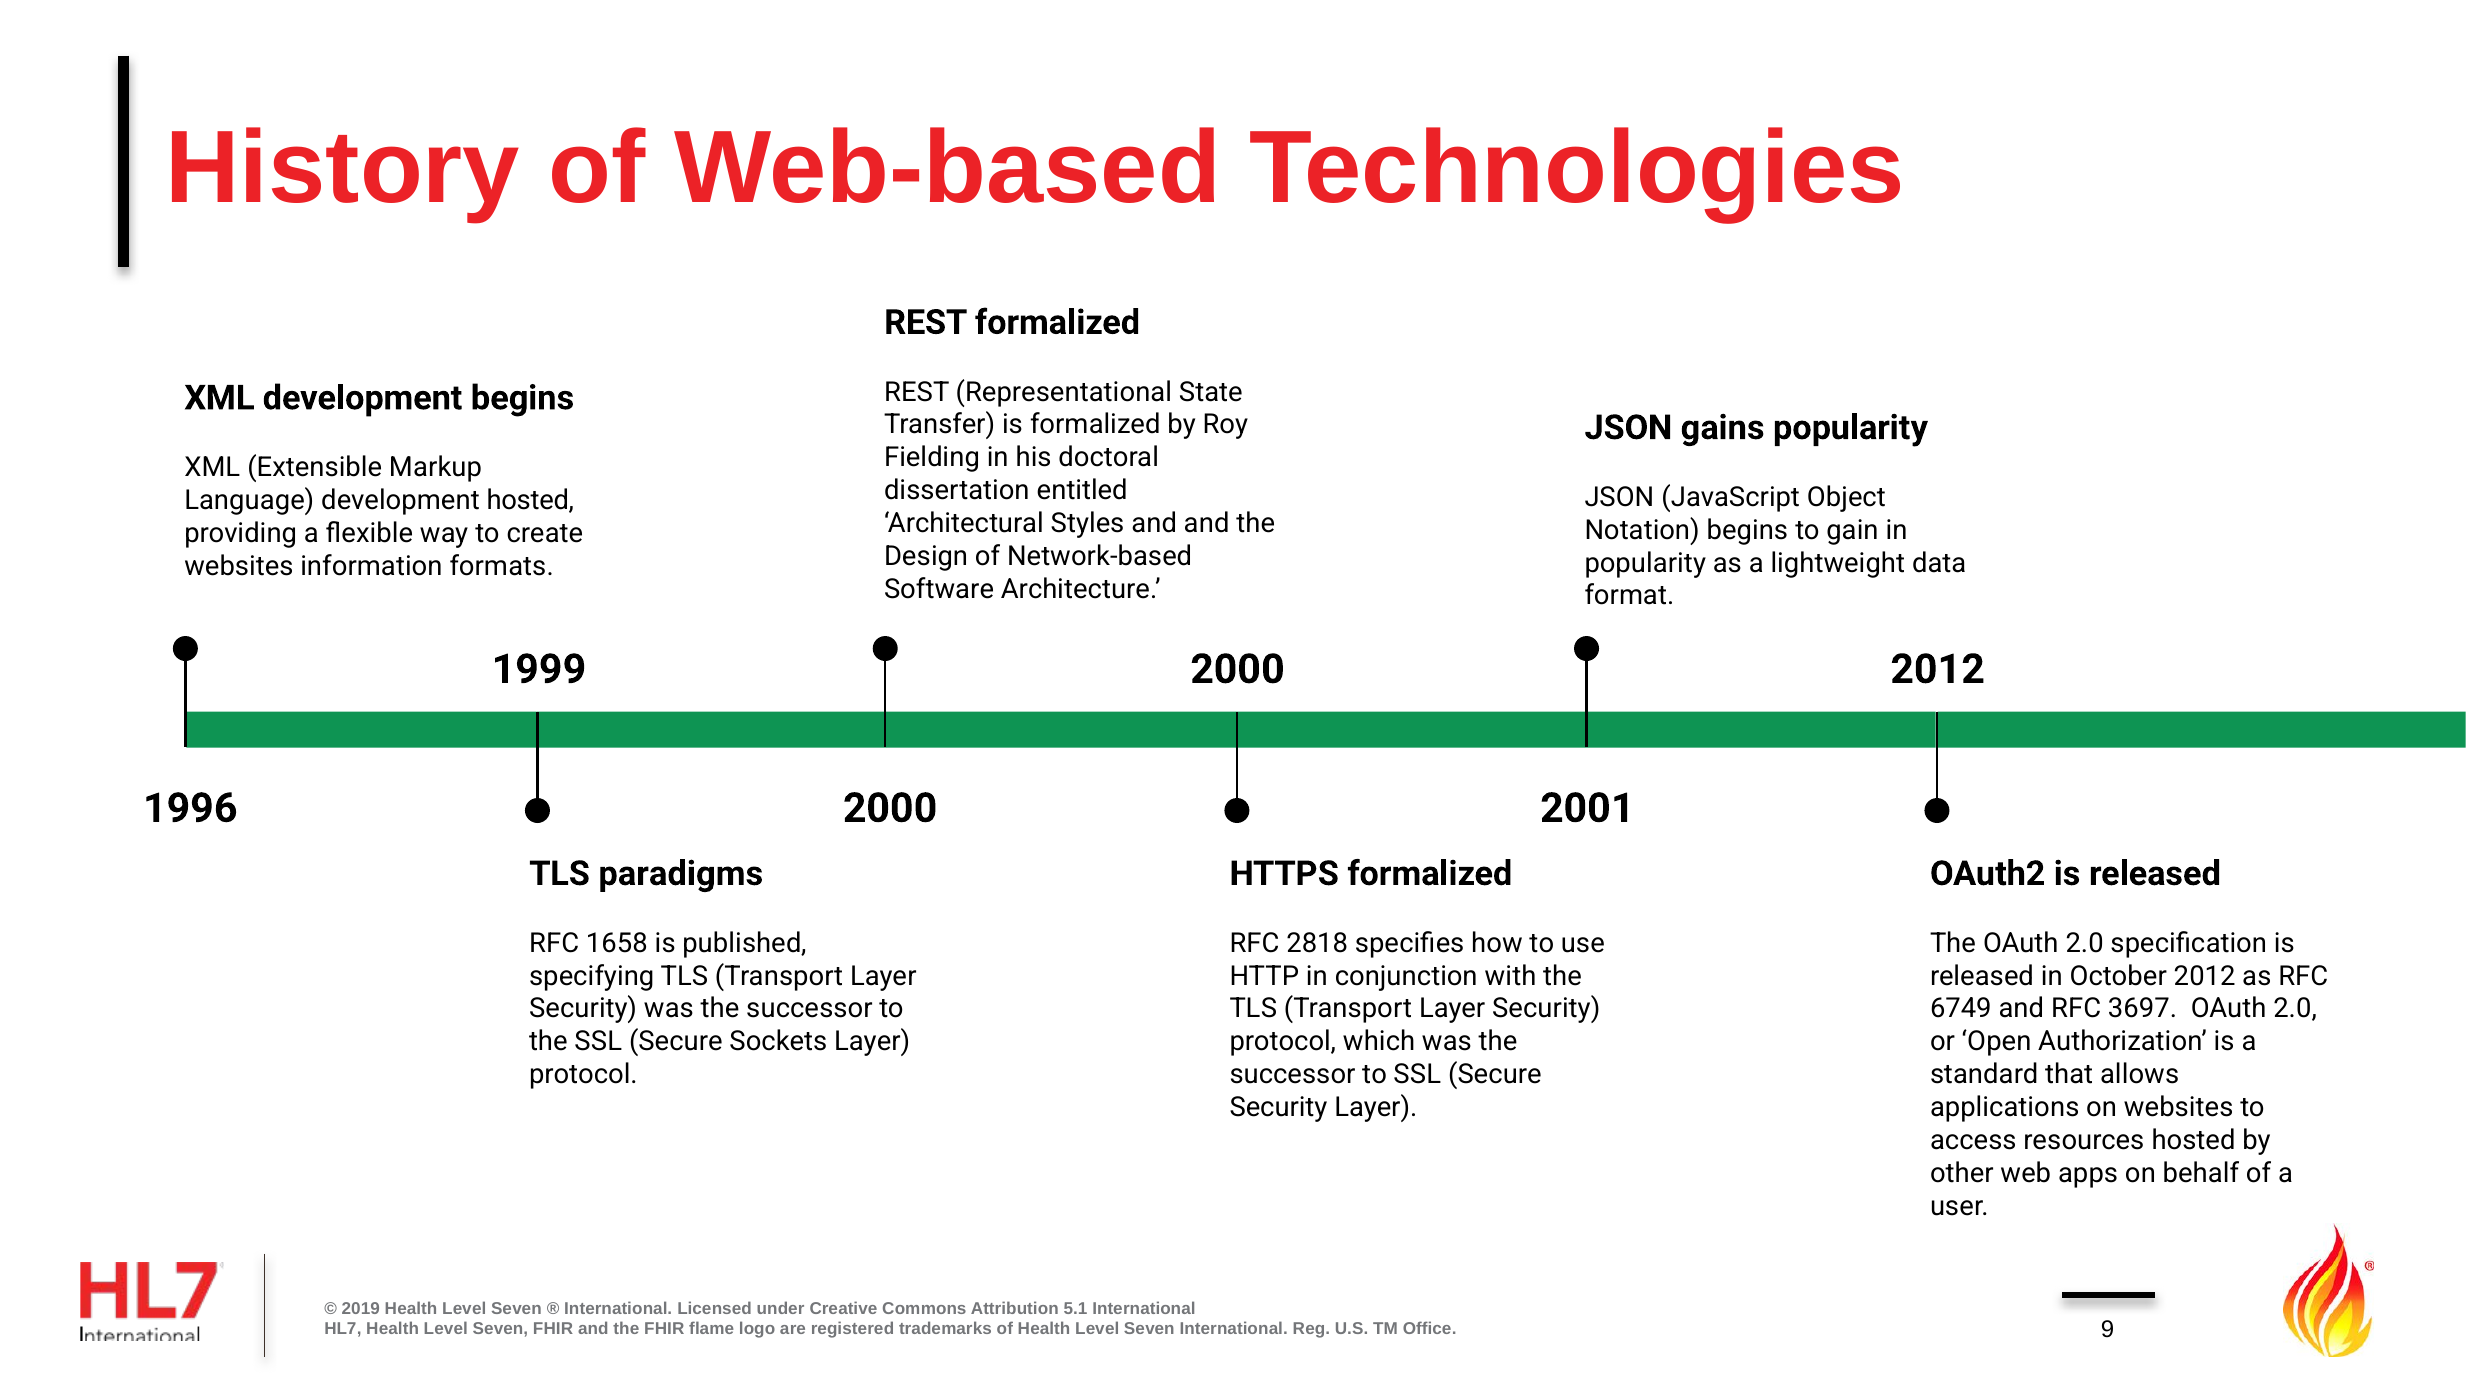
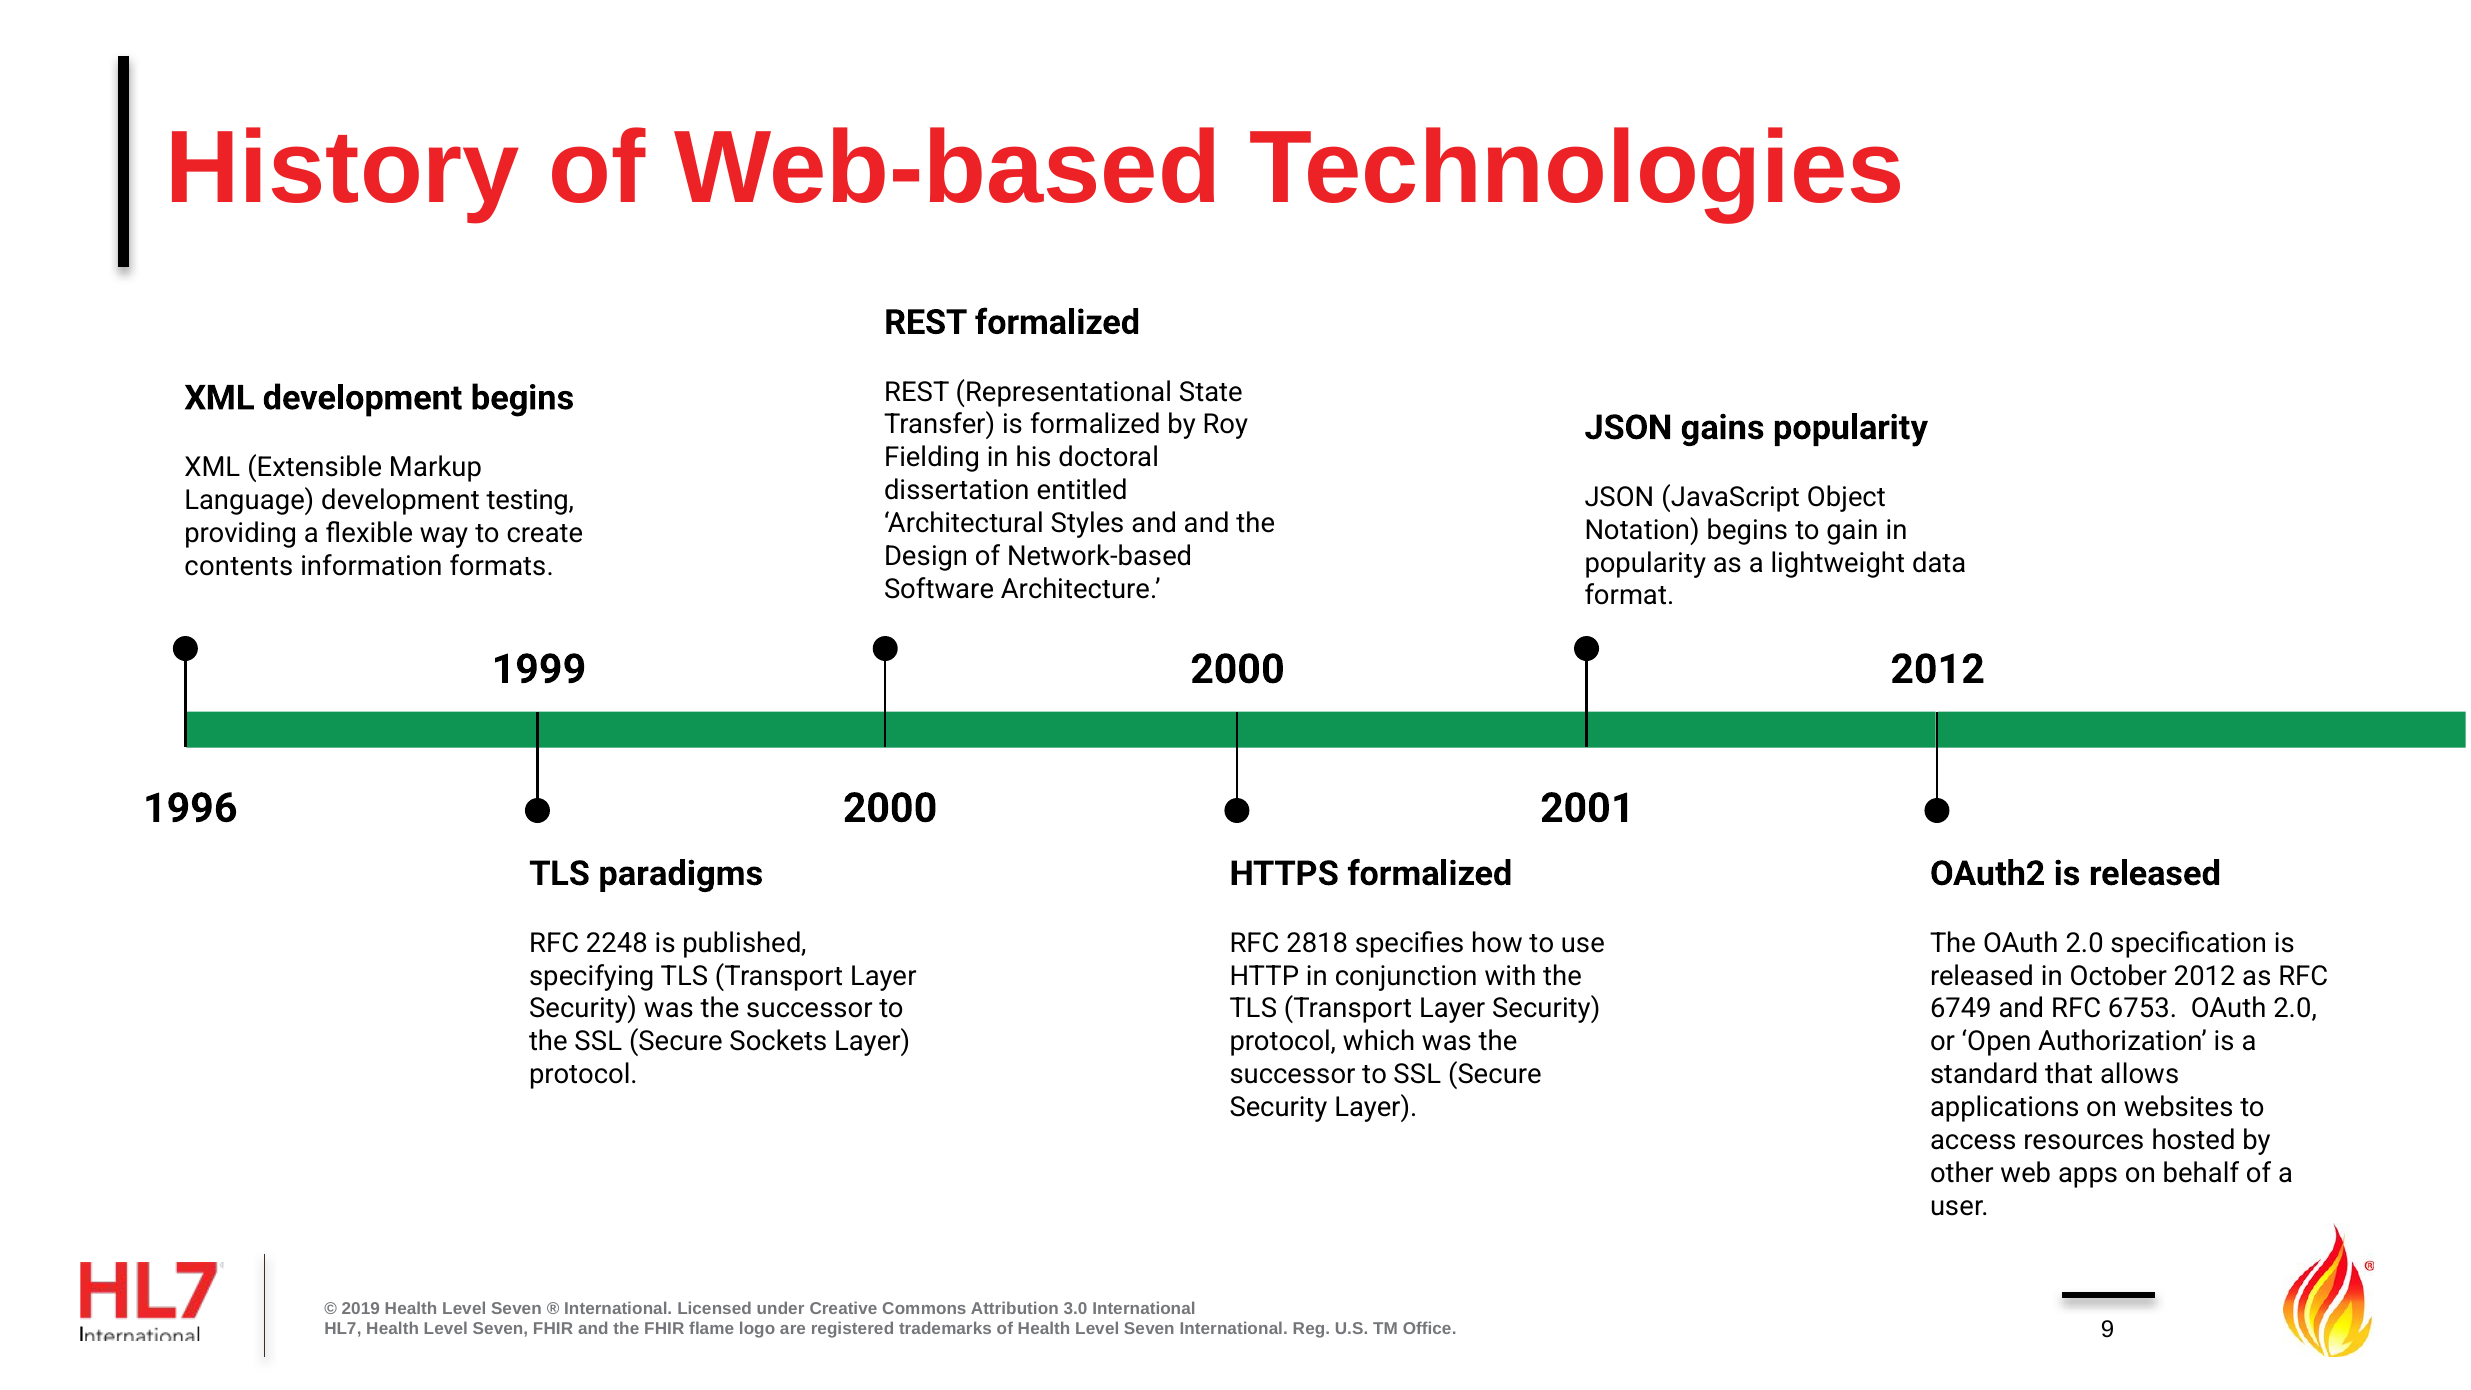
development hosted: hosted -> testing
websites at (239, 566): websites -> contents
1658: 1658 -> 2248
3697: 3697 -> 6753
5.1: 5.1 -> 3.0
